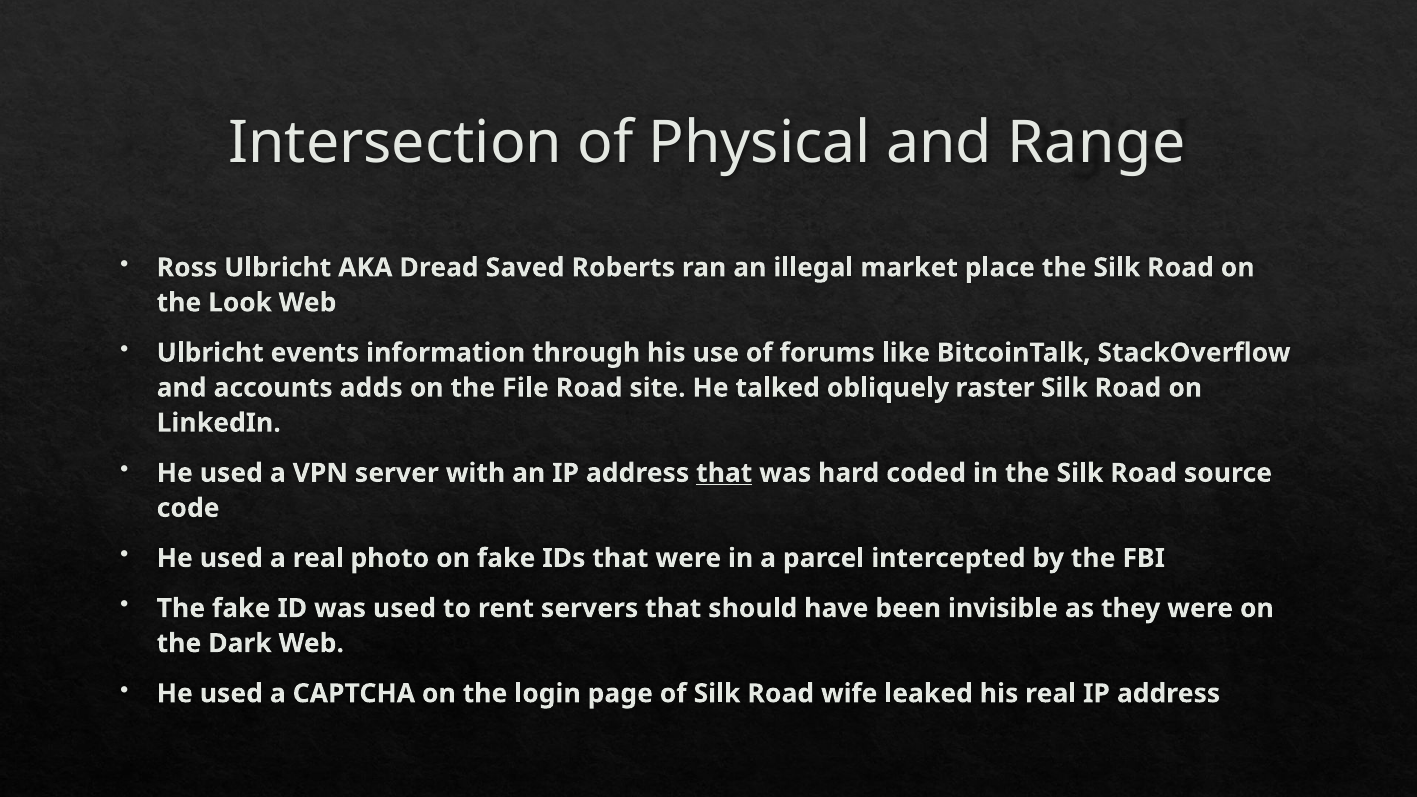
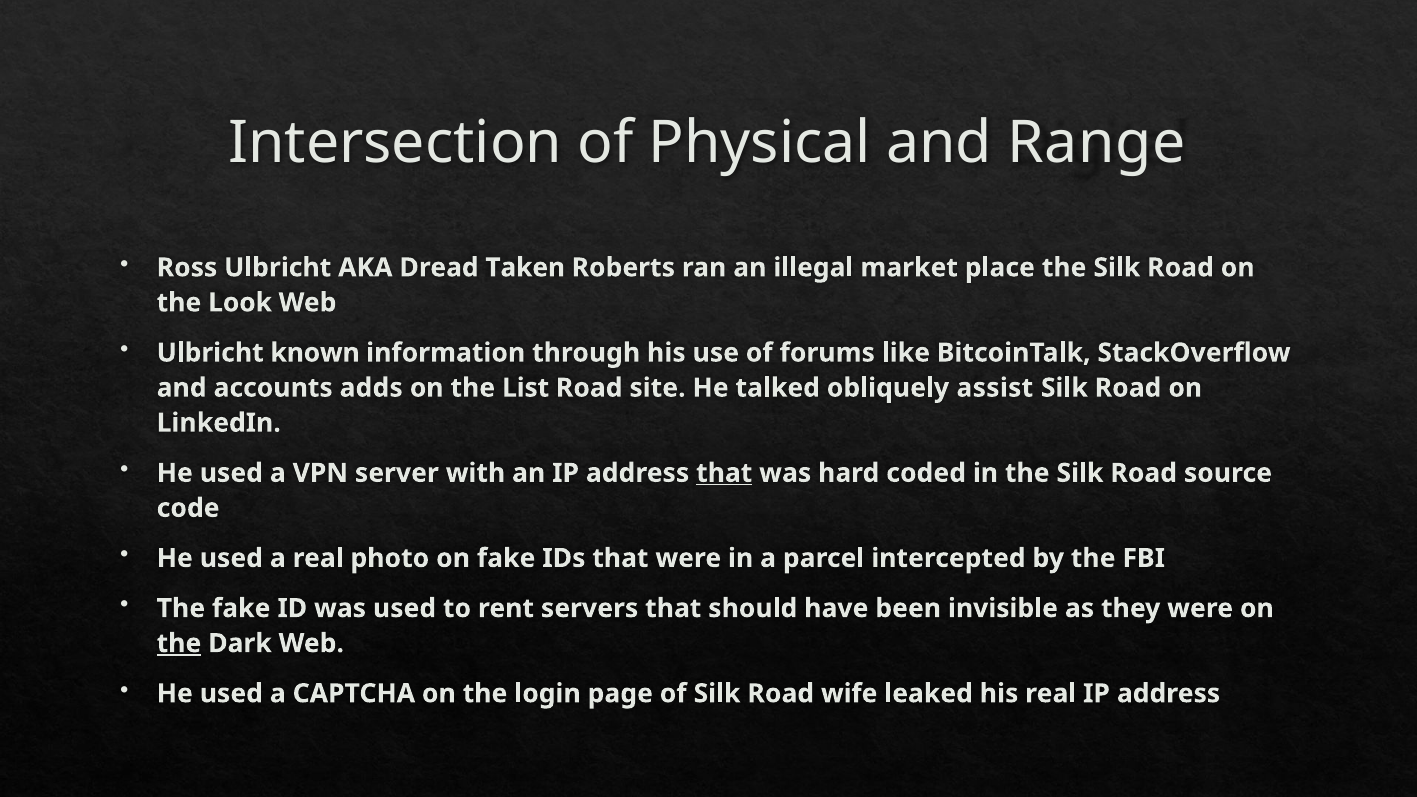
Saved: Saved -> Taken
events: events -> known
File: File -> List
raster: raster -> assist
the at (179, 643) underline: none -> present
